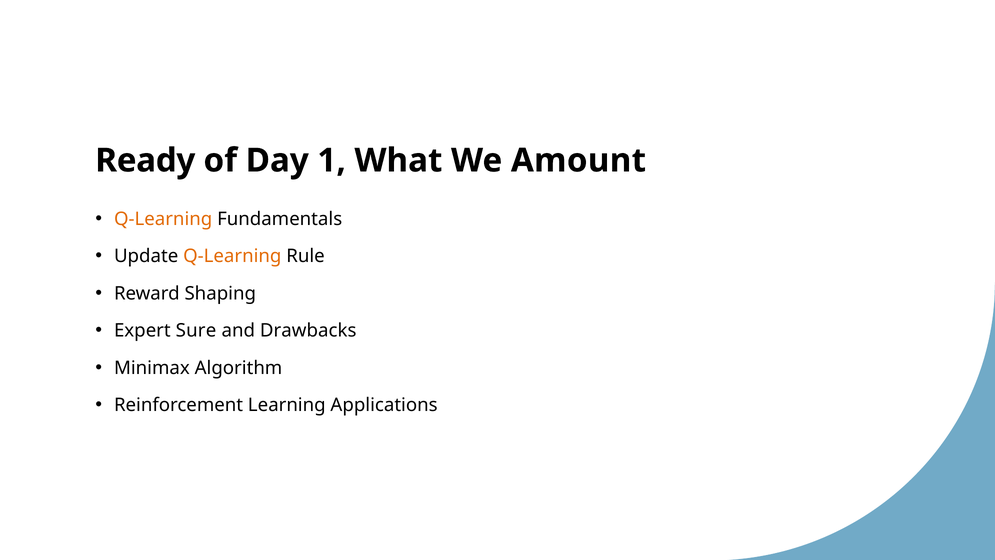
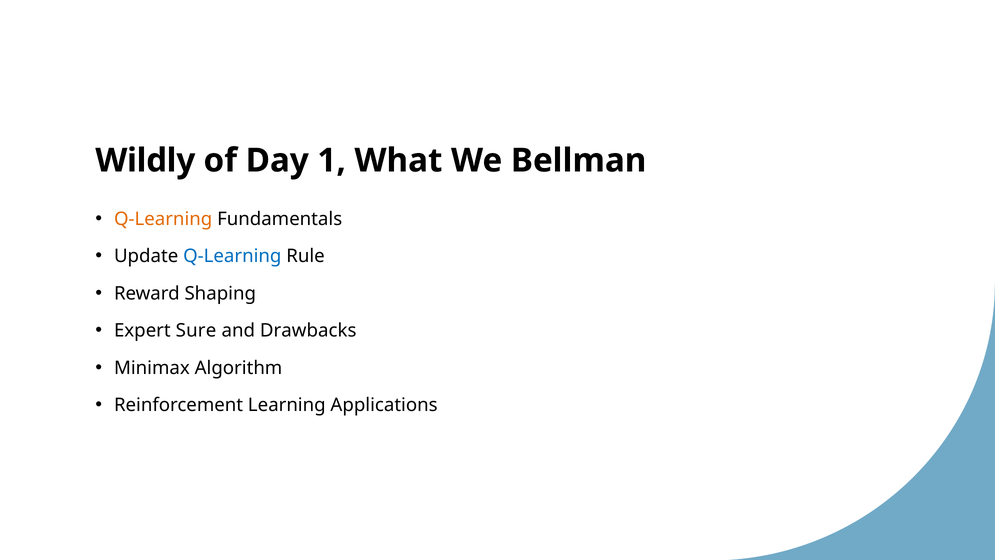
Ready: Ready -> Wildly
Amount: Amount -> Bellman
Q-Learning at (232, 256) colour: orange -> blue
